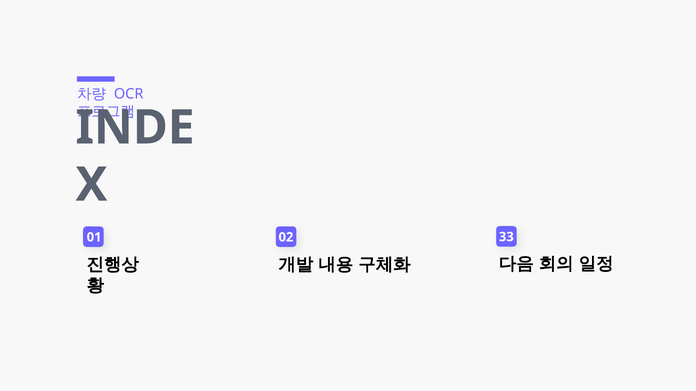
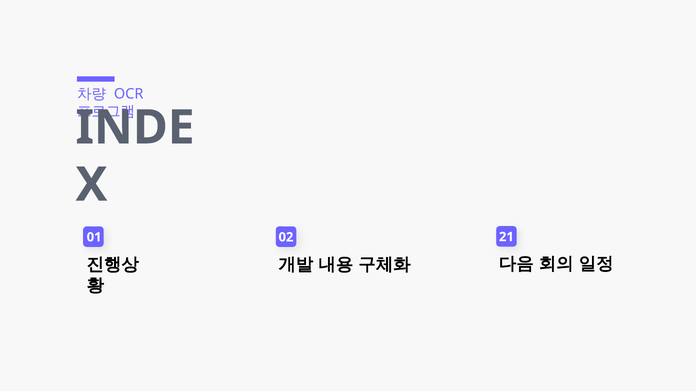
33: 33 -> 21
